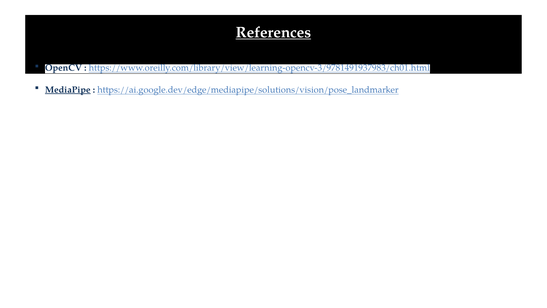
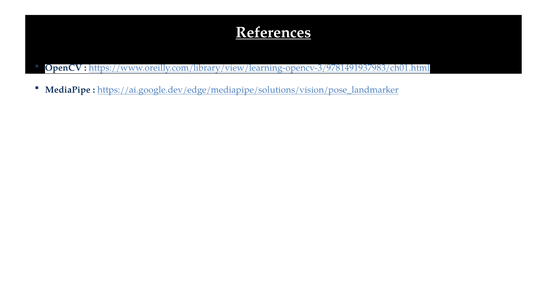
MediaPipe underline: present -> none
